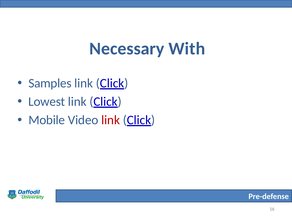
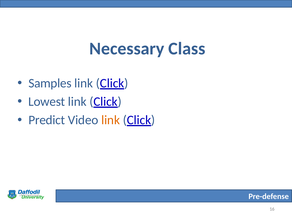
With: With -> Class
Mobile: Mobile -> Predict
link at (111, 120) colour: red -> orange
